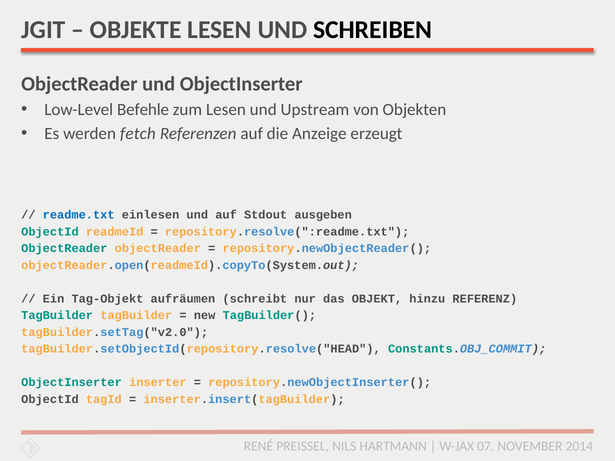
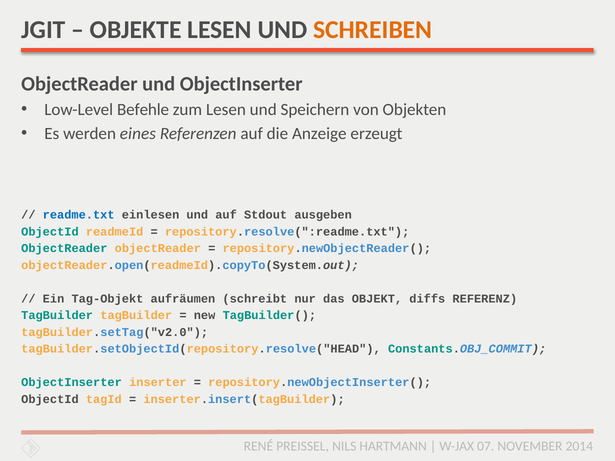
SCHREIBEN colour: black -> orange
Upstream: Upstream -> Speichern
fetch: fetch -> eines
hinzu: hinzu -> diffs
